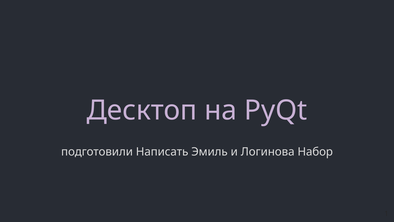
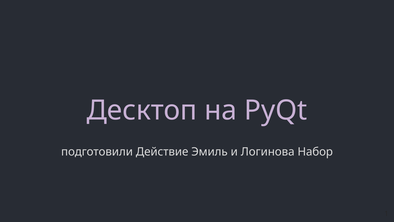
Написать: Написать -> Действие
